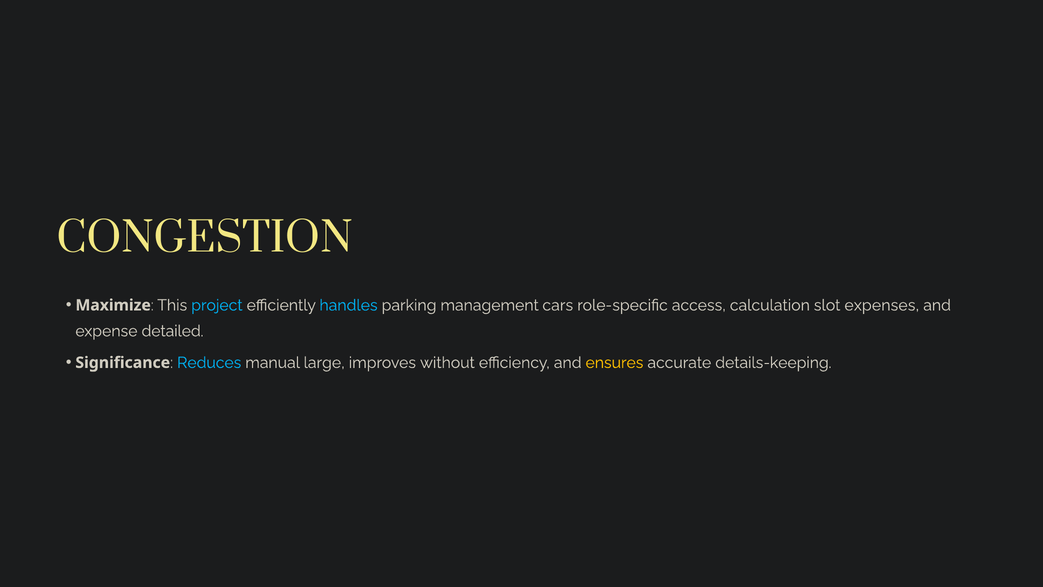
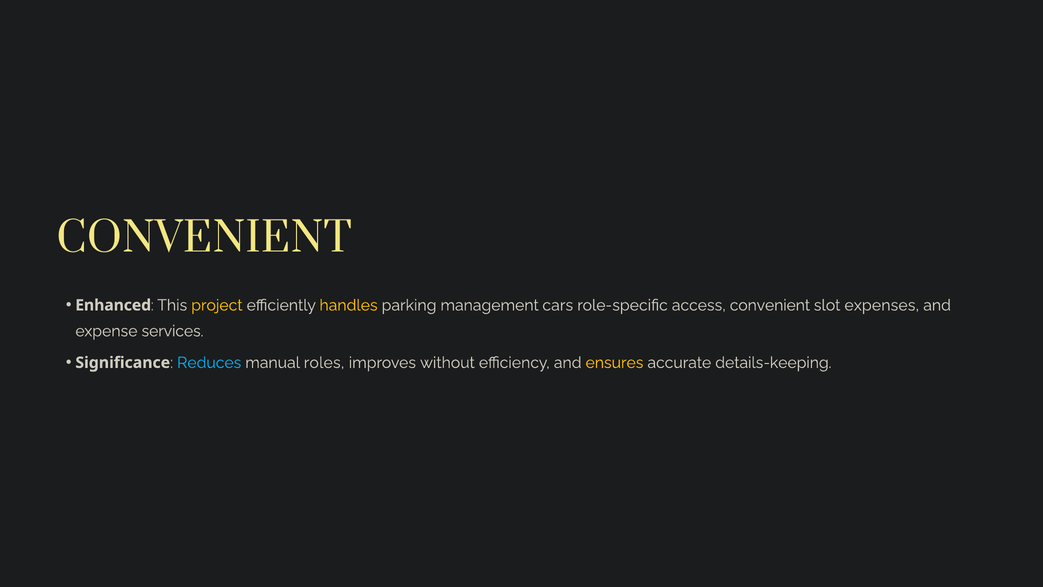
CONGESTION at (205, 238): CONGESTION -> CONVENIENT
Maximize: Maximize -> Enhanced
project colour: light blue -> yellow
handles colour: light blue -> yellow
access calculation: calculation -> convenient
detailed: detailed -> services
large: large -> roles
